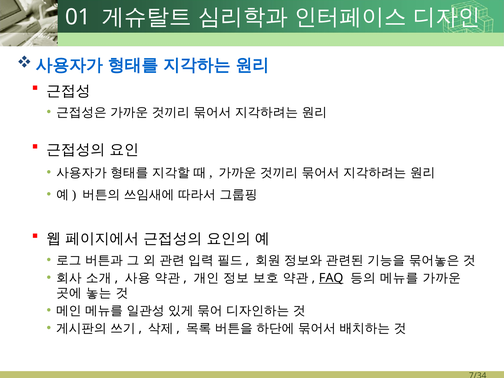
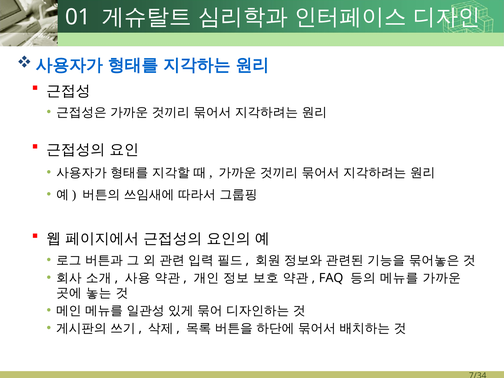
FAQ underline: present -> none
